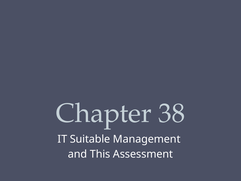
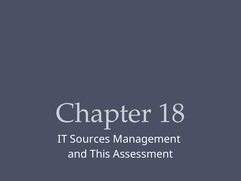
38: 38 -> 18
Suitable: Suitable -> Sources
